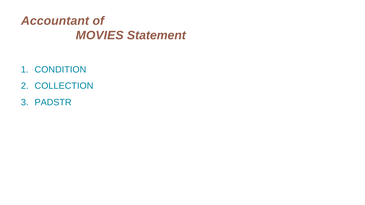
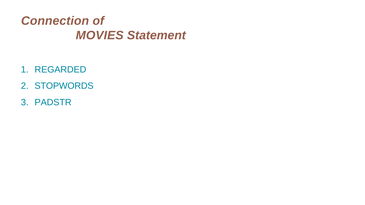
Accountant: Accountant -> Connection
CONDITION: CONDITION -> REGARDED
COLLECTION: COLLECTION -> STOPWORDS
